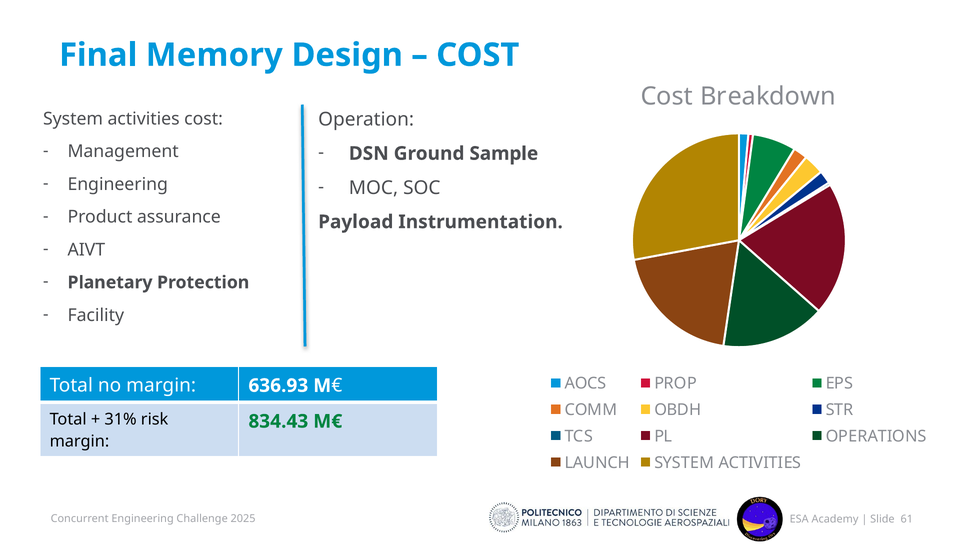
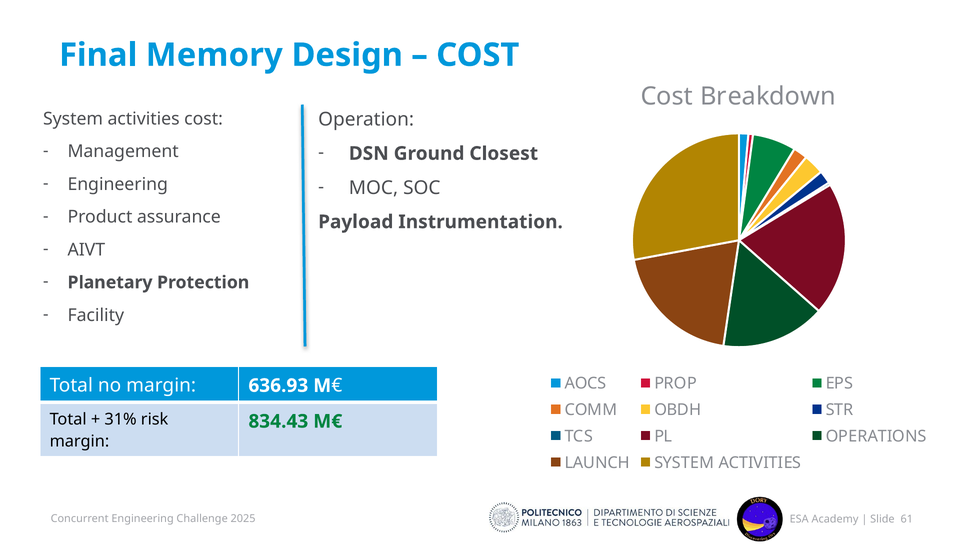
Sample: Sample -> Closest
